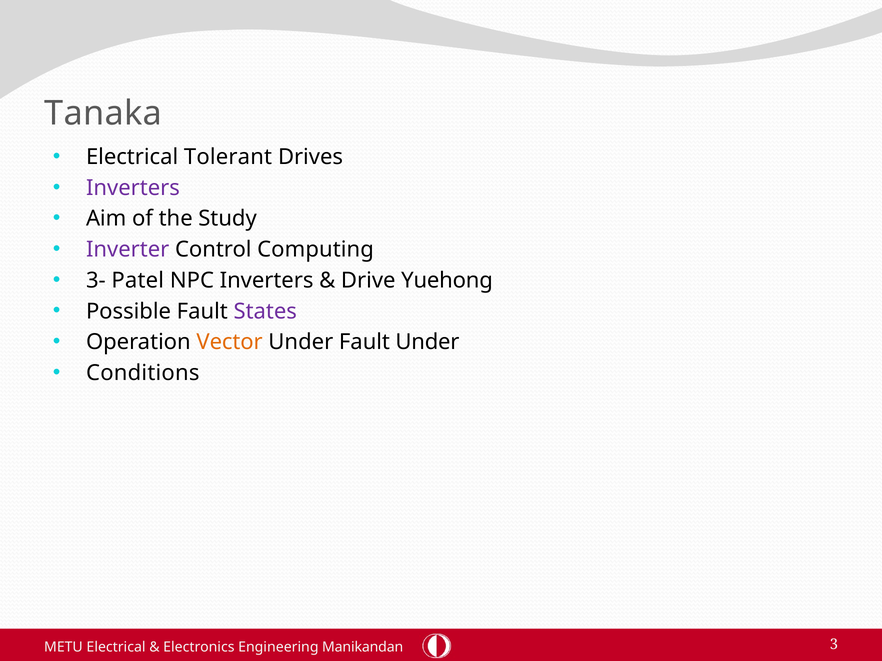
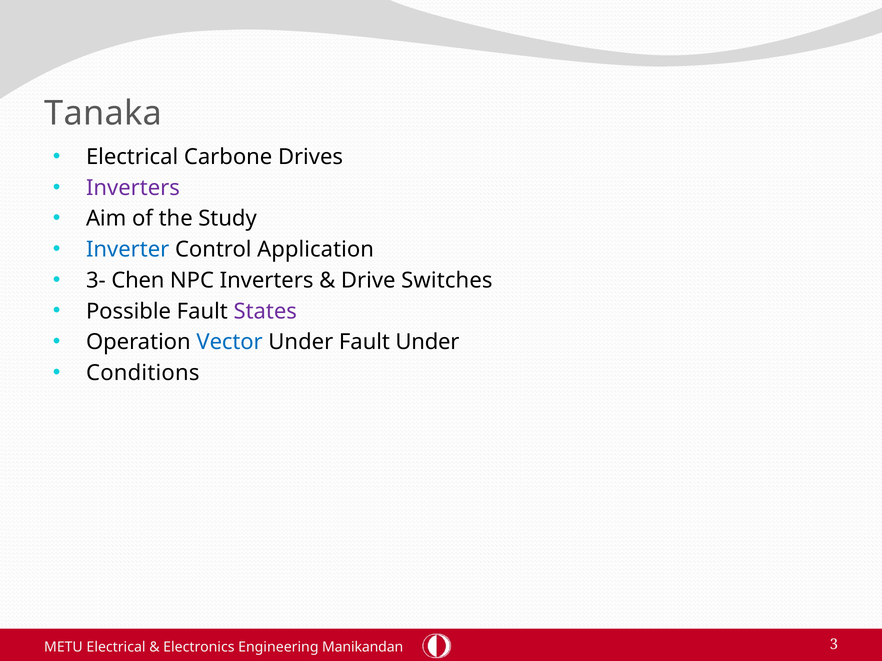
Tolerant: Tolerant -> Carbone
Inverter colour: purple -> blue
Computing: Computing -> Application
Patel: Patel -> Chen
Yuehong: Yuehong -> Switches
Vector colour: orange -> blue
